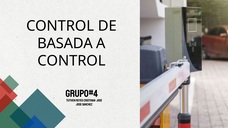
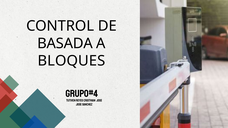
CONTROL at (71, 61): CONTROL -> BLOQUES
